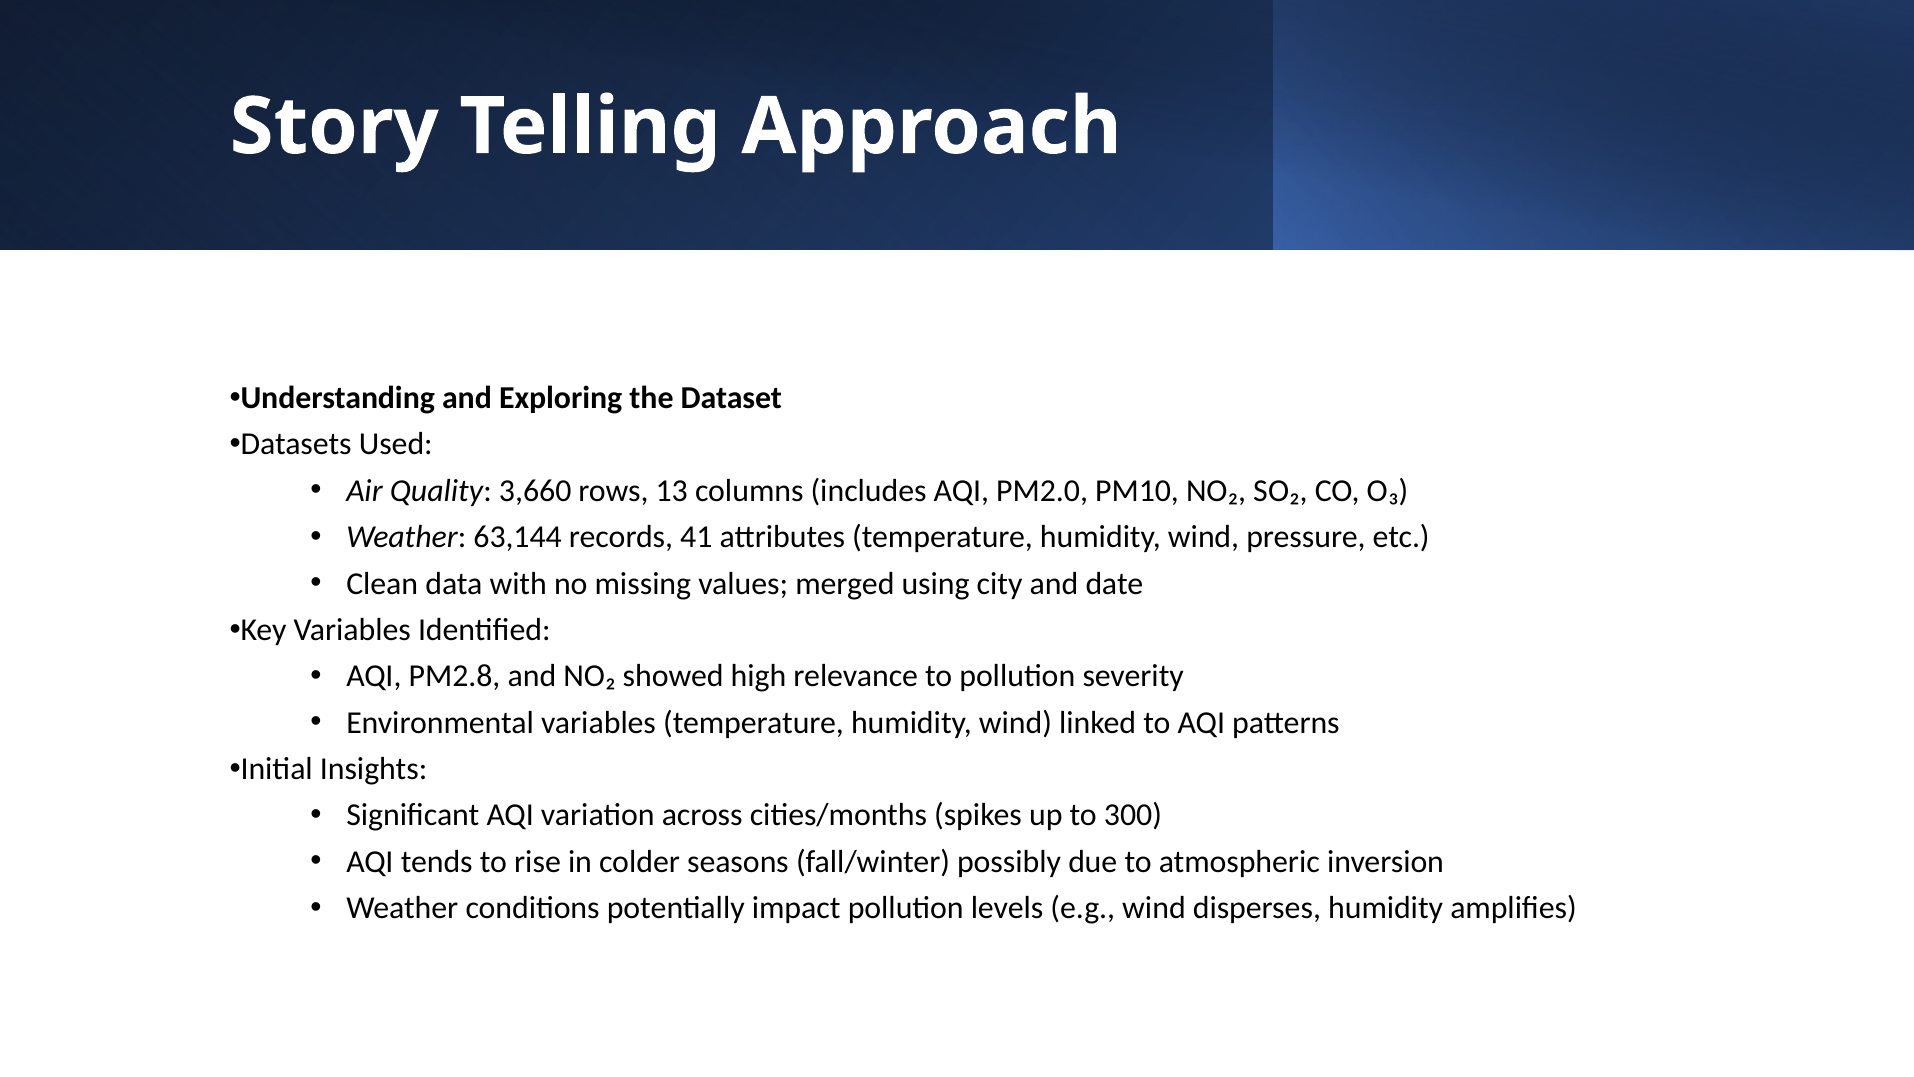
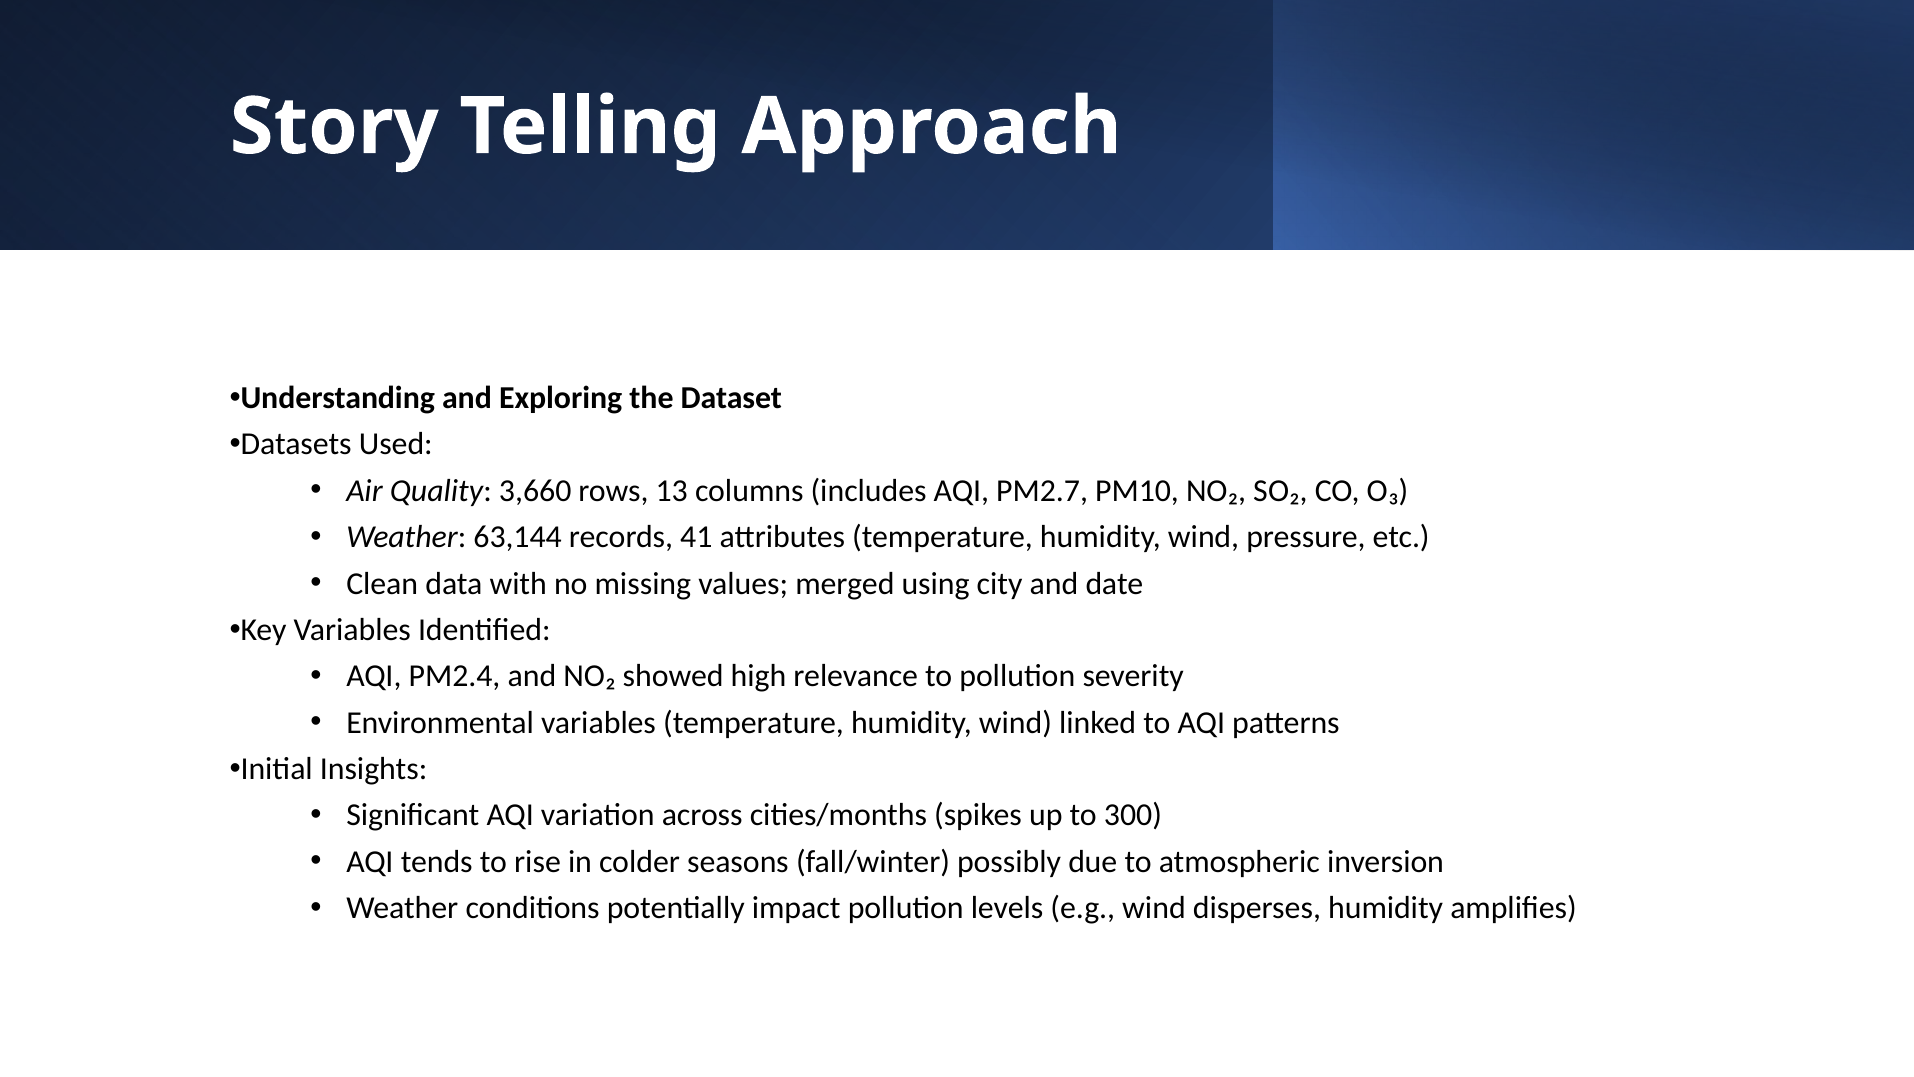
PM2.0: PM2.0 -> PM2.7
PM2.8: PM2.8 -> PM2.4
